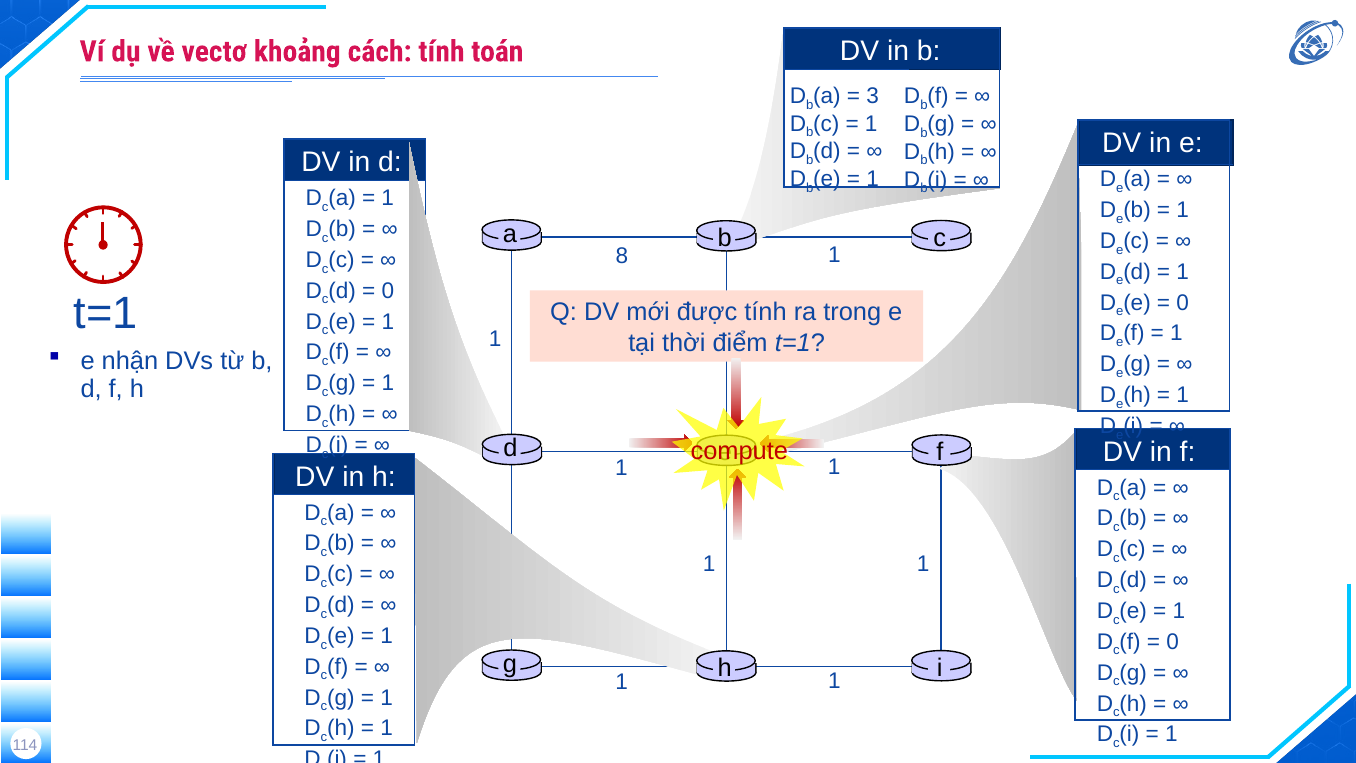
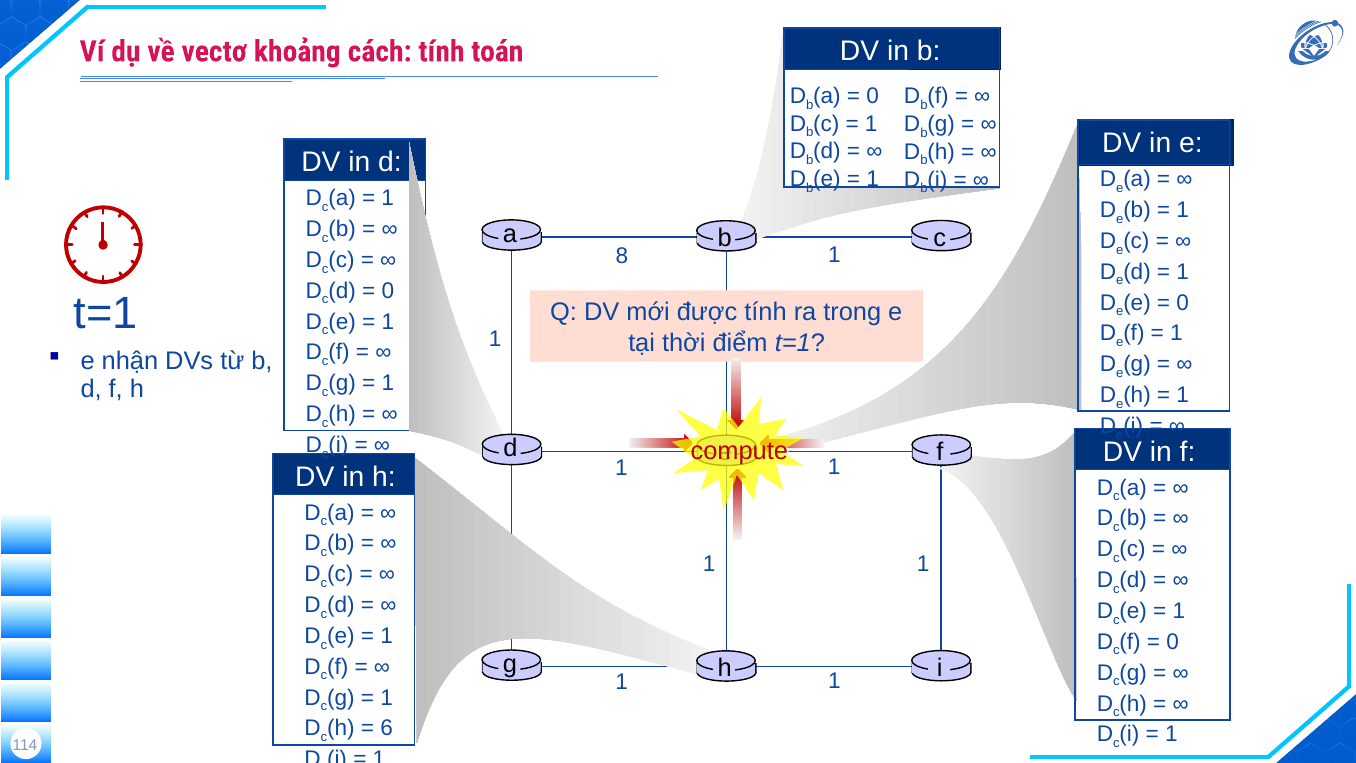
3 at (873, 96): 3 -> 0
1 at (387, 728): 1 -> 6
